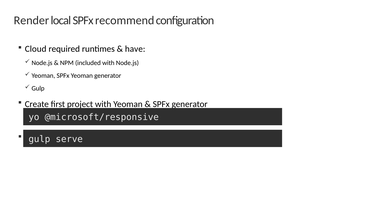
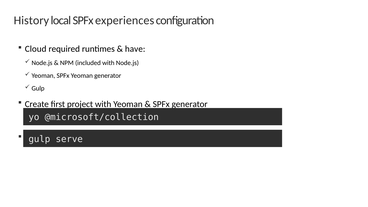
Render: Render -> History
recommend: recommend -> experiences
@microsoft/responsive: @microsoft/responsive -> @microsoft/collection
